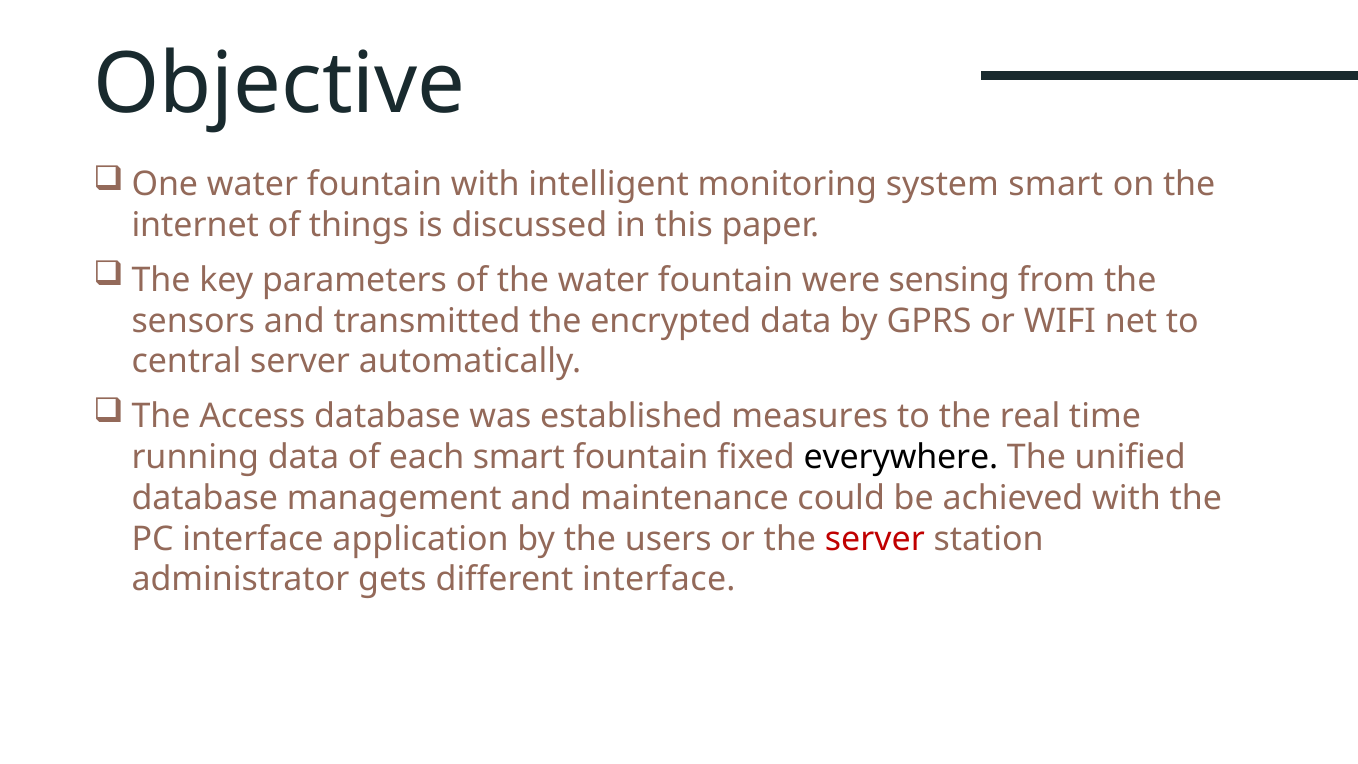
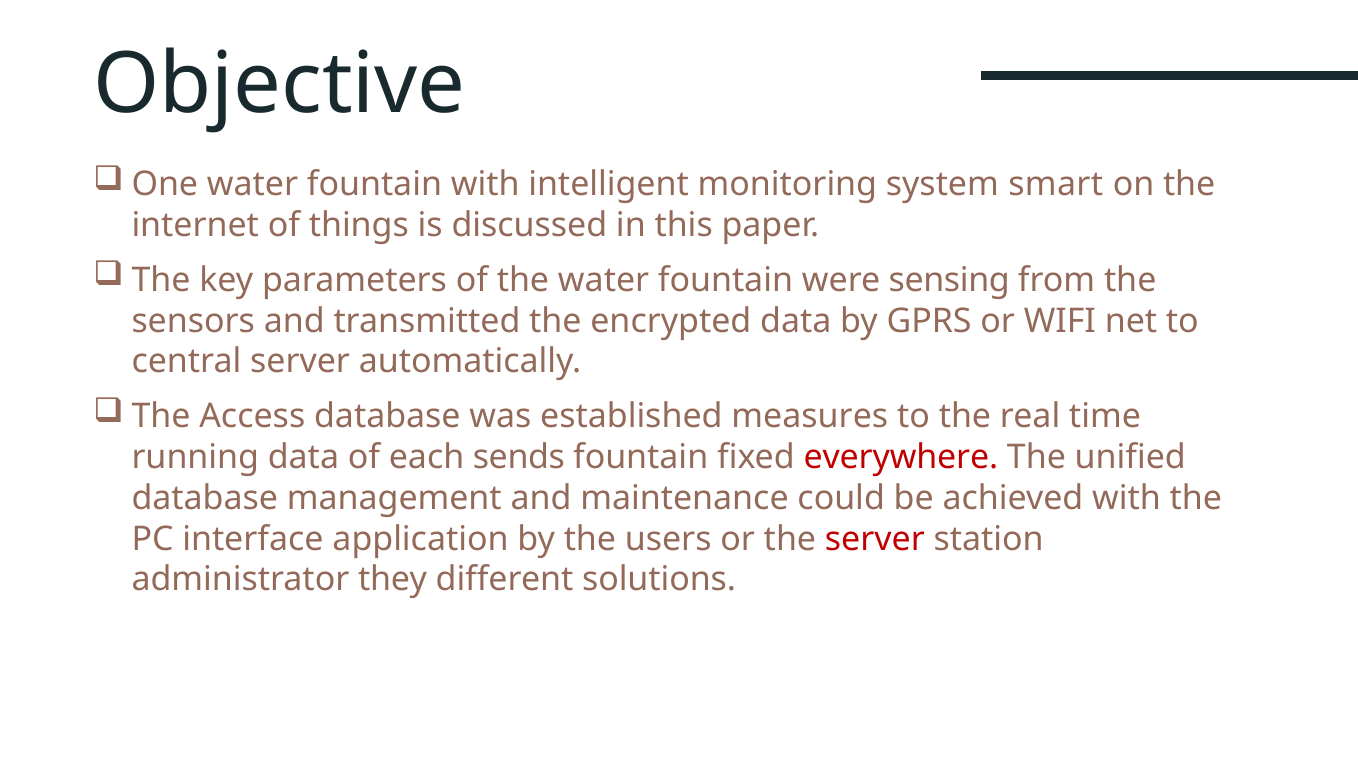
each smart: smart -> sends
everywhere colour: black -> red
gets: gets -> they
different interface: interface -> solutions
